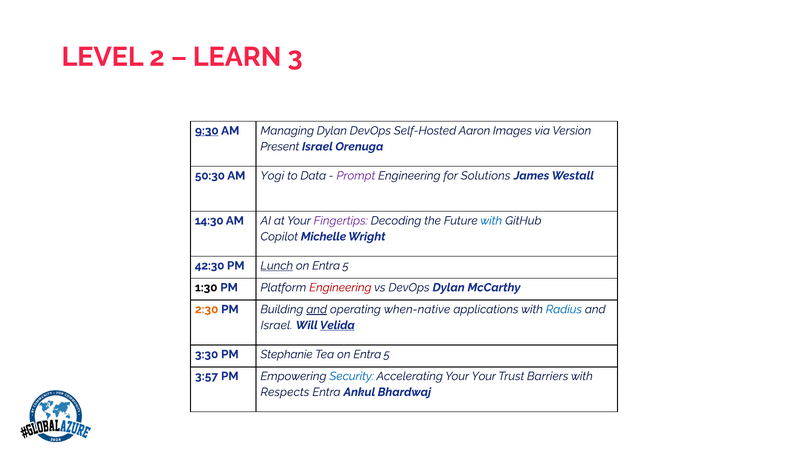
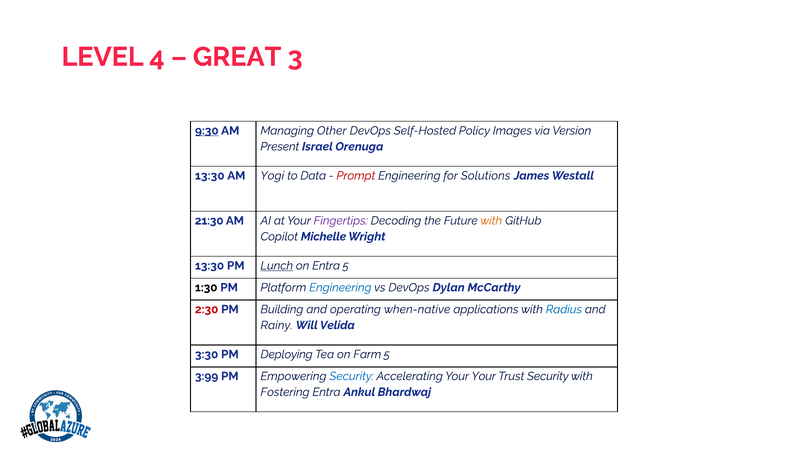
2: 2 -> 4
LEARN: LEARN -> GREAT
Managing Dylan: Dylan -> Other
Aaron: Aaron -> Policy
50:30 at (210, 176): 50:30 -> 13:30
Prompt colour: purple -> red
14:30: 14:30 -> 21:30
with at (491, 221) colour: blue -> orange
42:30 at (210, 266): 42:30 -> 13:30
Engineering at (340, 288) colour: red -> blue
2:30 colour: orange -> red
and at (317, 310) underline: present -> none
Israel at (277, 326): Israel -> Rainy
Velida underline: present -> none
Stephanie: Stephanie -> Deploying
Tea on Entra: Entra -> Farm
3:57: 3:57 -> 3:99
Trust Barriers: Barriers -> Security
Respects: Respects -> Fostering
